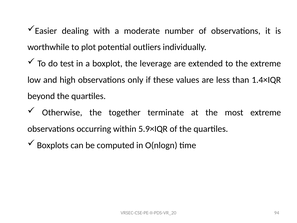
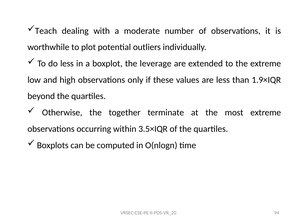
Easier: Easier -> Teach
do test: test -> less
1.4×IQR: 1.4×IQR -> 1.9×IQR
5.9×IQR: 5.9×IQR -> 3.5×IQR
